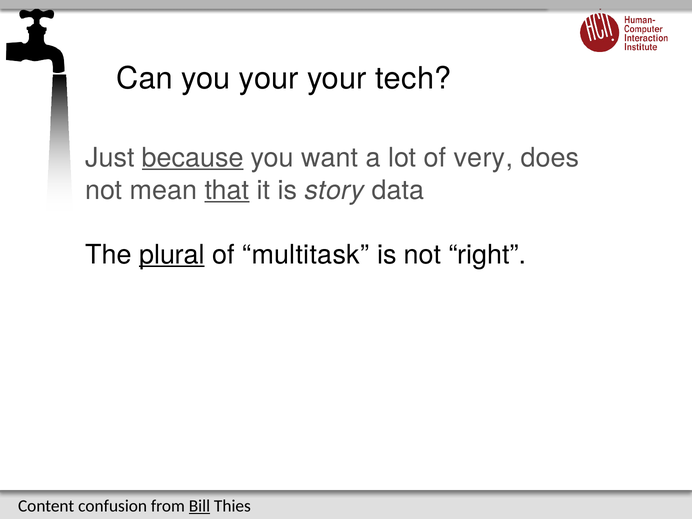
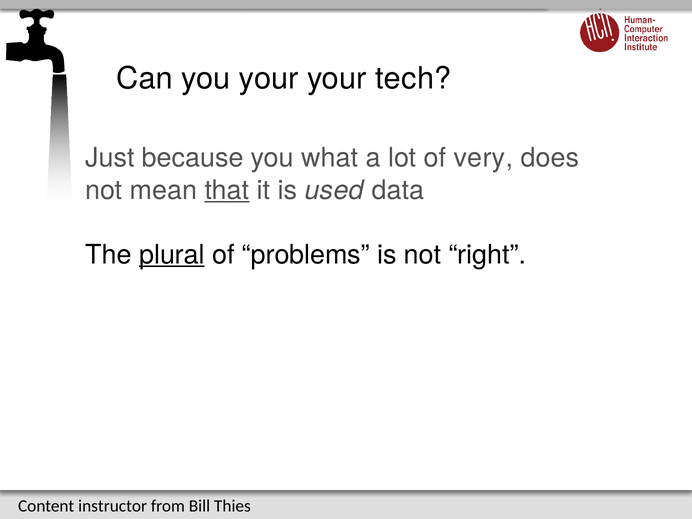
because underline: present -> none
want: want -> what
story: story -> used
multitask: multitask -> problems
confusion: confusion -> instructor
Bill underline: present -> none
